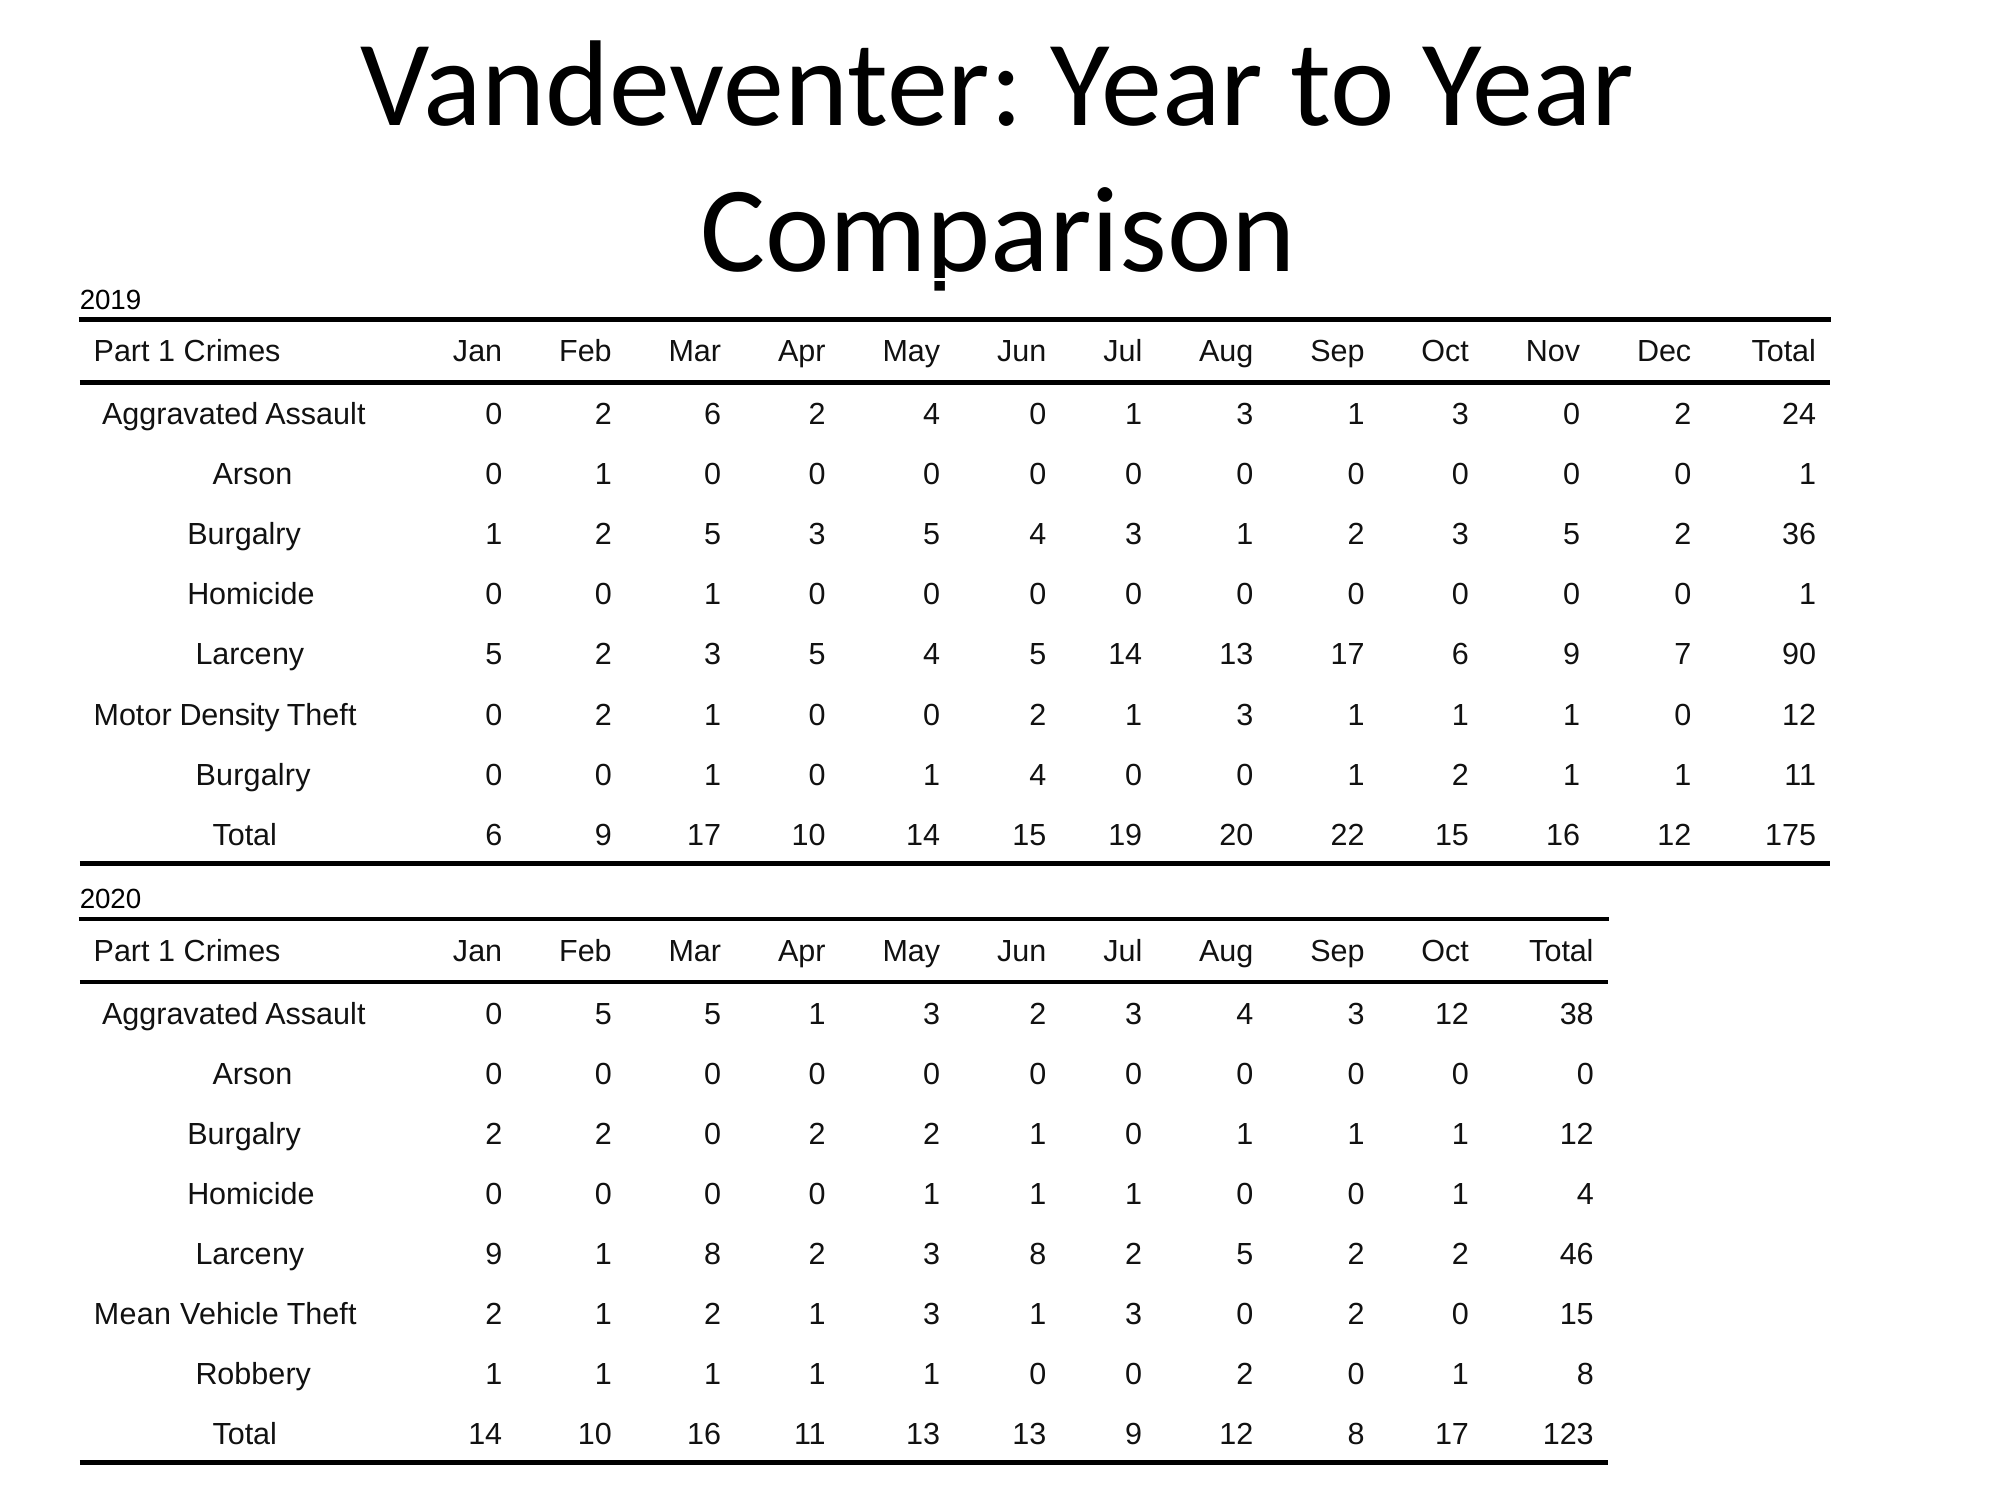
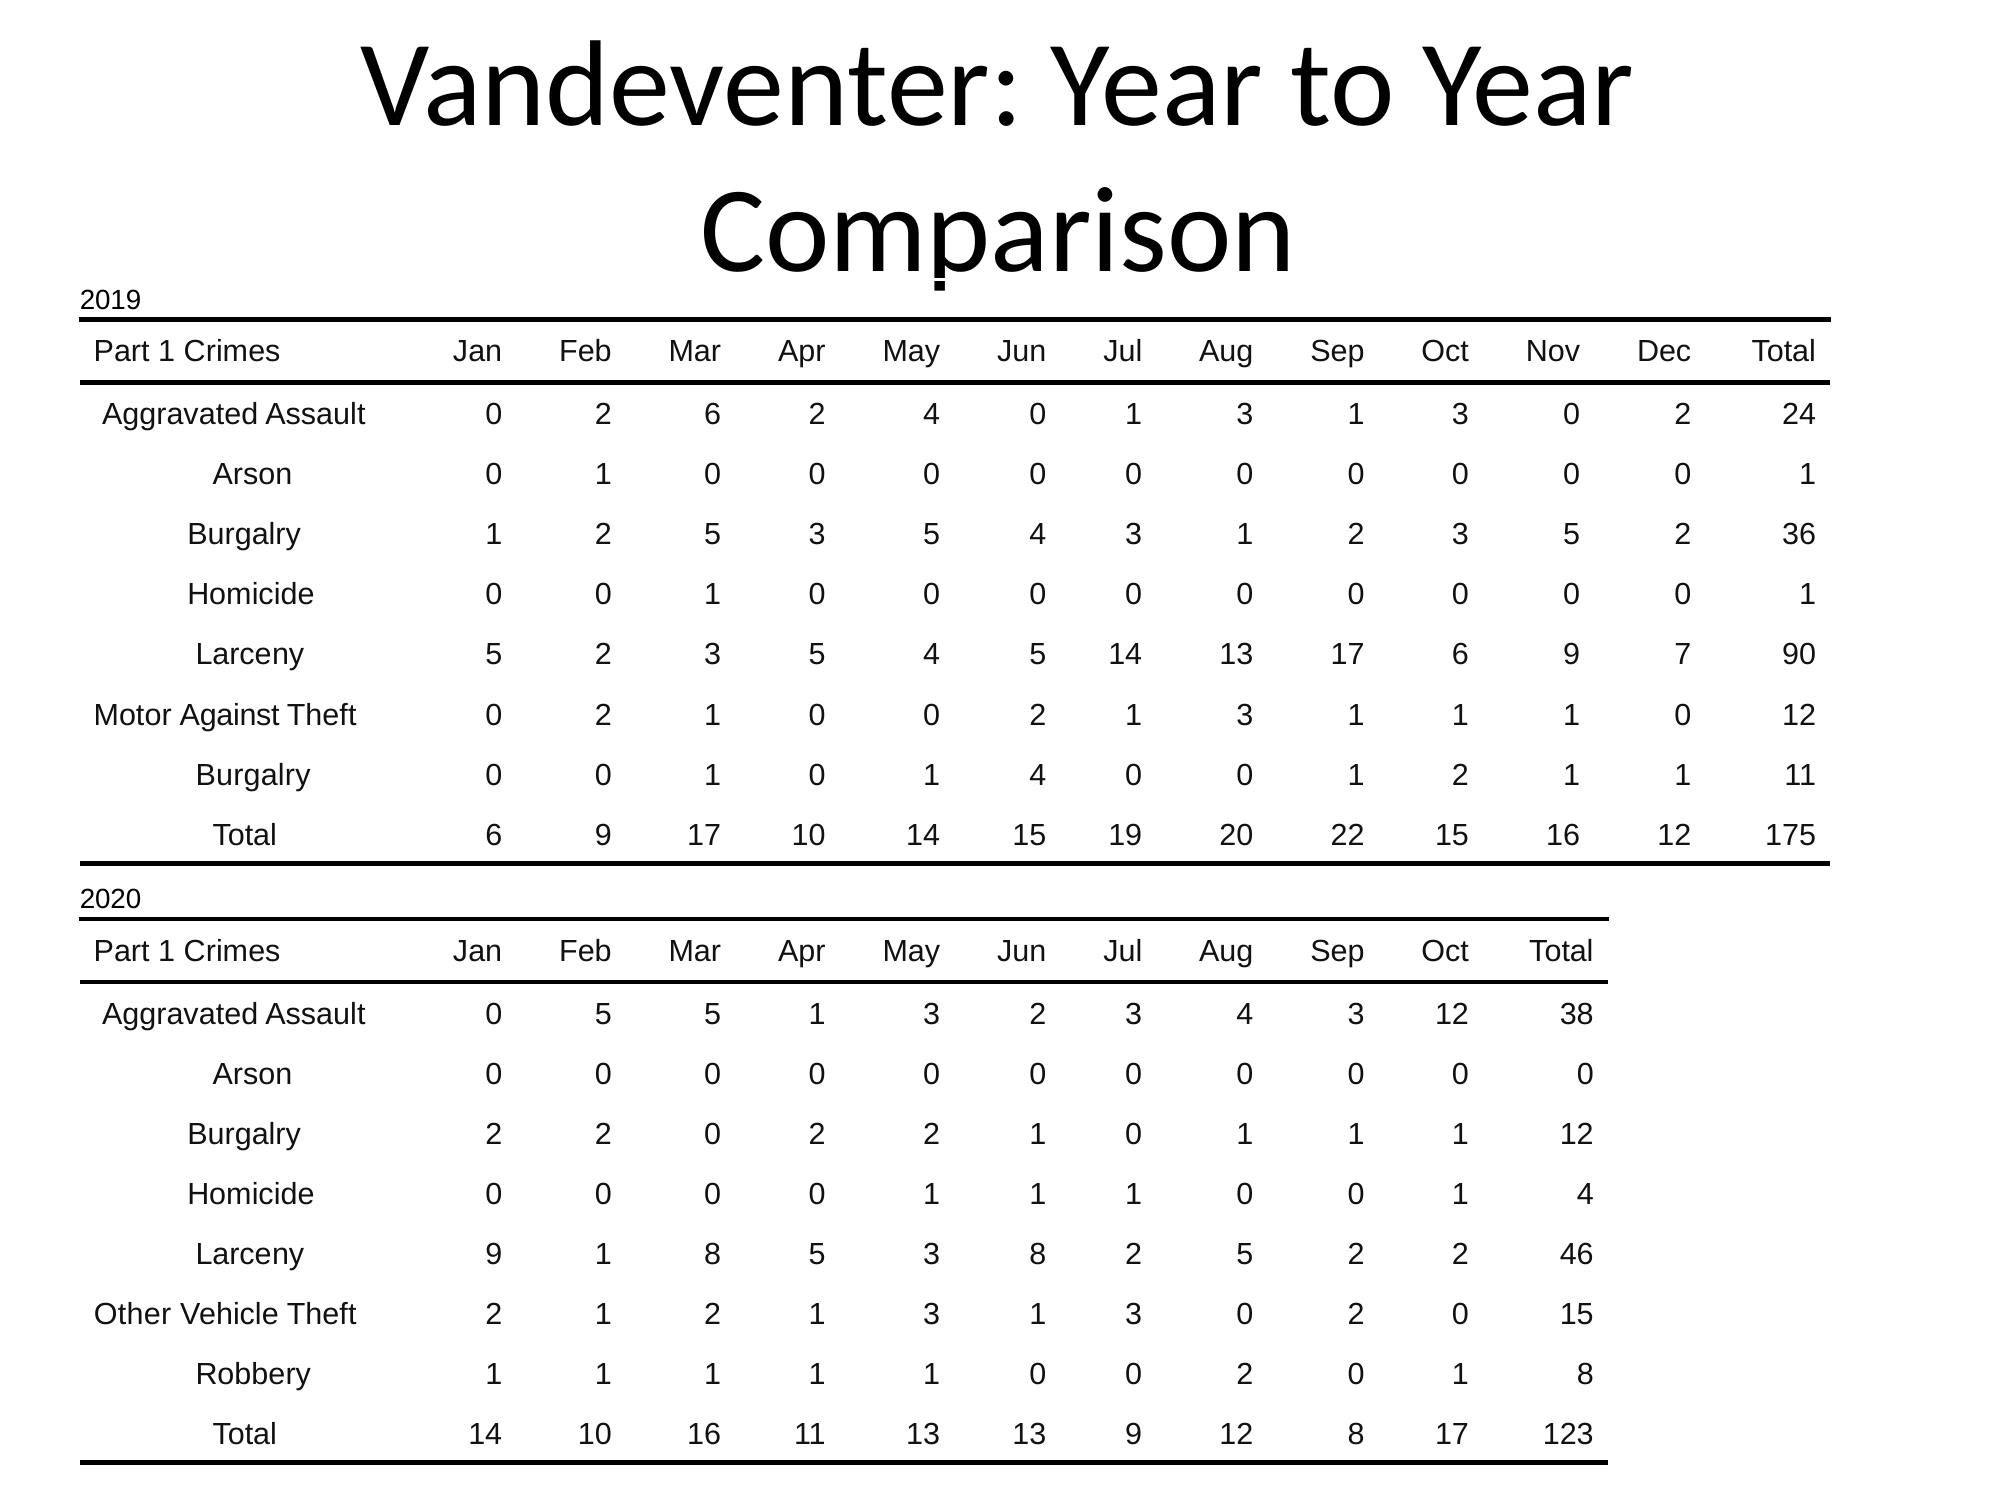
Density: Density -> Against
1 8 2: 2 -> 5
Mean: Mean -> Other
